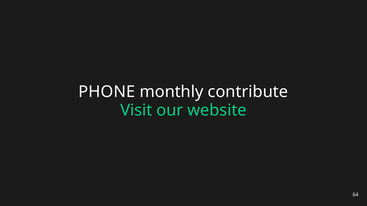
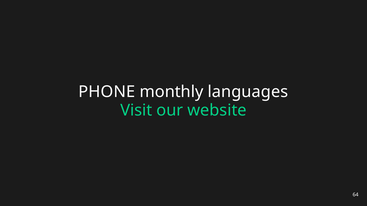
contribute: contribute -> languages
